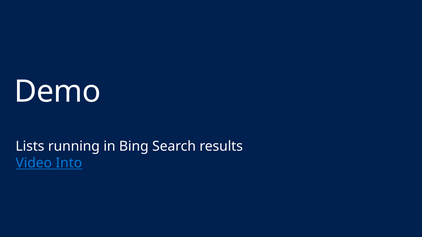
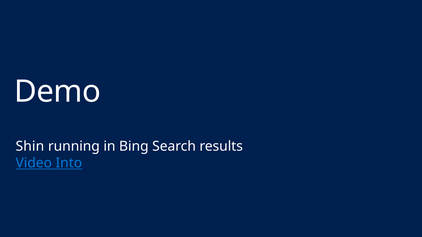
Lists: Lists -> Shin
